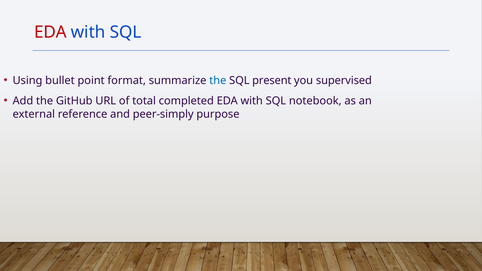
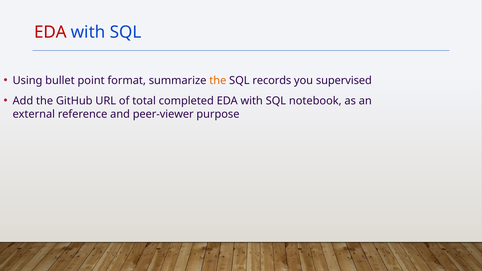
the at (218, 81) colour: blue -> orange
present: present -> records
peer-simply: peer-simply -> peer-viewer
